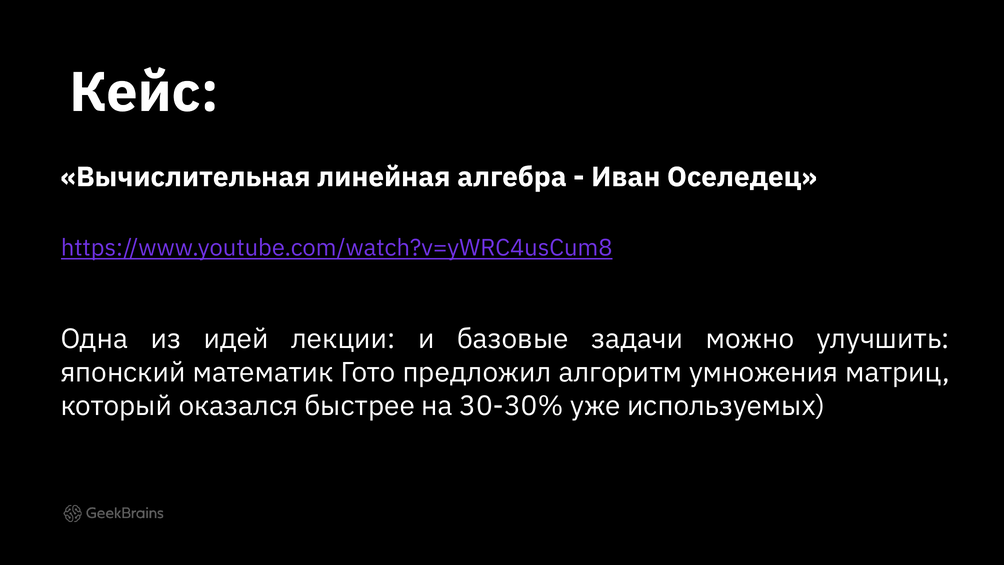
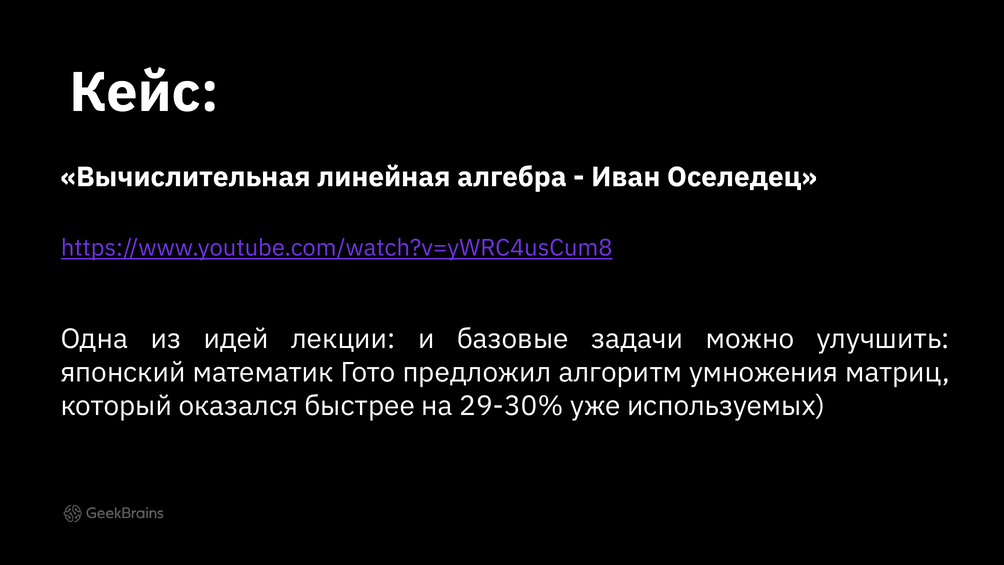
30-30%: 30-30% -> 29-30%
